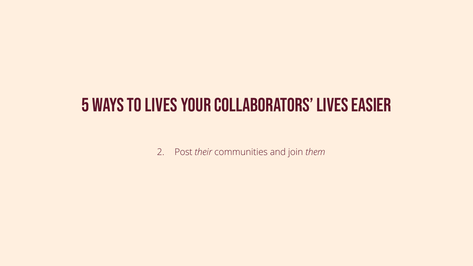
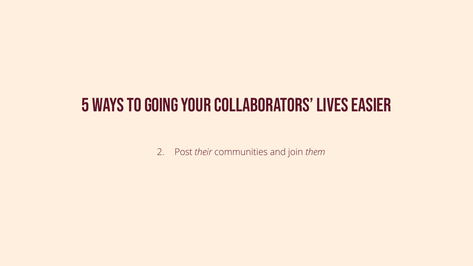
to lives: lives -> going
